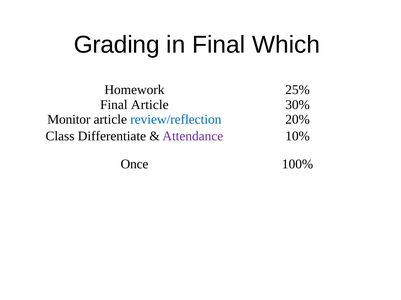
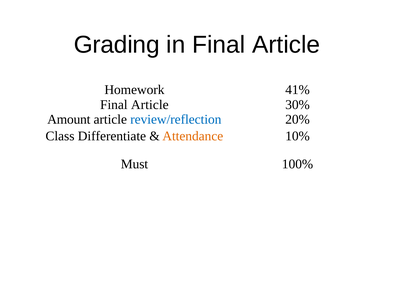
in Final Which: Which -> Article
25%: 25% -> 41%
Monitor: Monitor -> Amount
Attendance colour: purple -> orange
Once: Once -> Must
